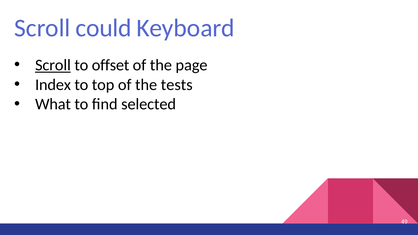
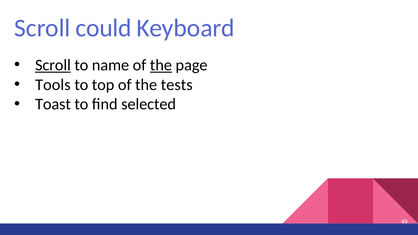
offset: offset -> name
the at (161, 65) underline: none -> present
Index: Index -> Tools
What: What -> Toast
